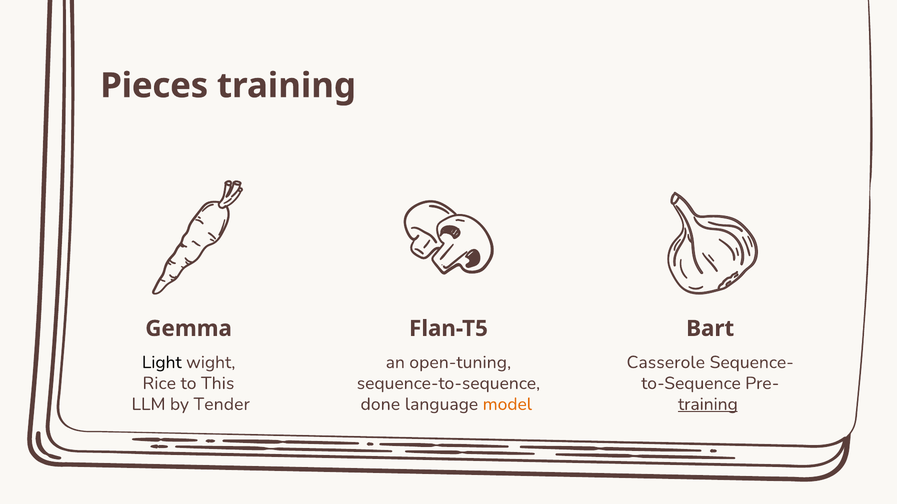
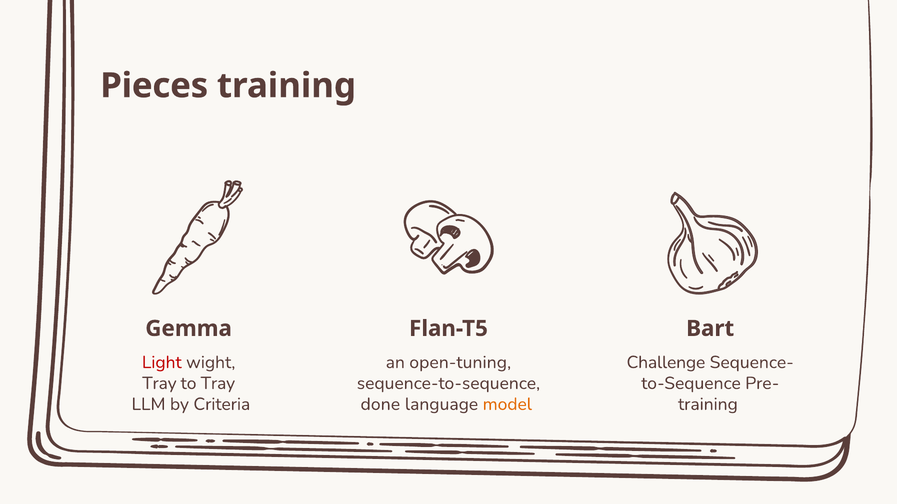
Light colour: black -> red
Casserole: Casserole -> Challenge
Rice at (159, 384): Rice -> Tray
to This: This -> Tray
Tender: Tender -> Criteria
training at (708, 405) underline: present -> none
